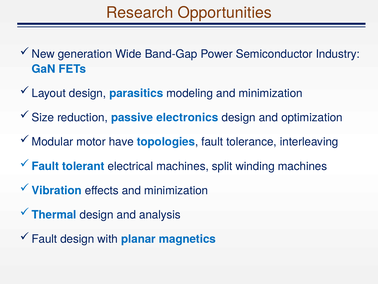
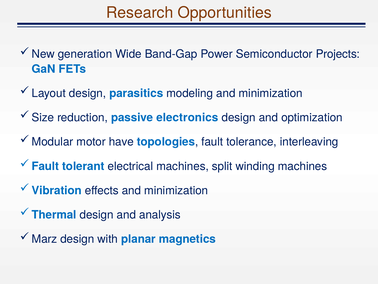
Industry: Industry -> Projects
Fault at (44, 239): Fault -> Marz
